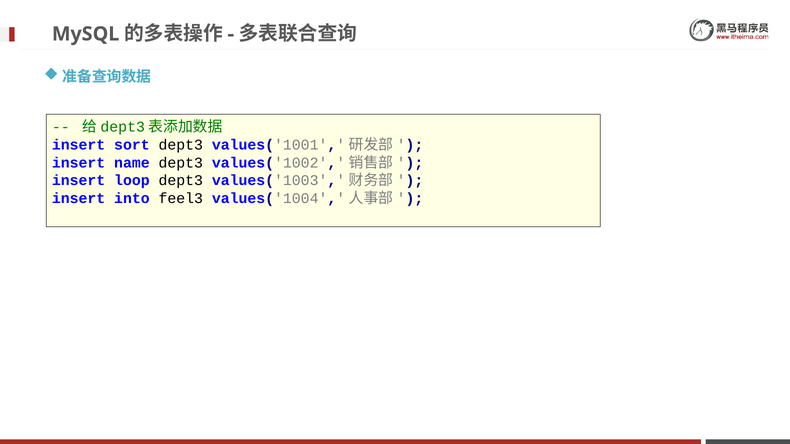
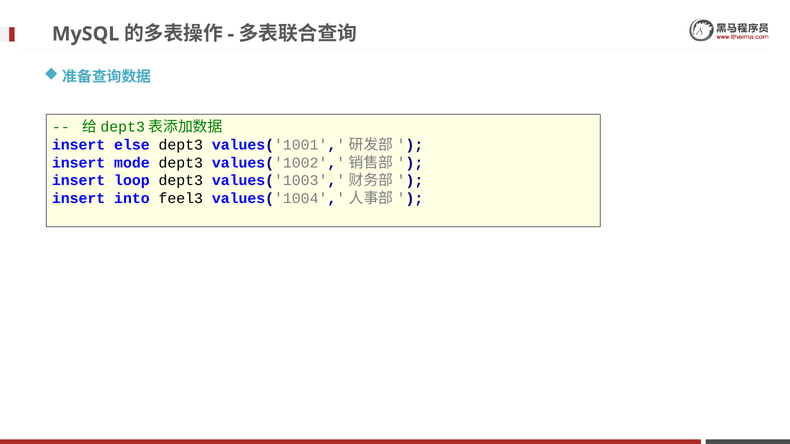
sort: sort -> else
name: name -> mode
